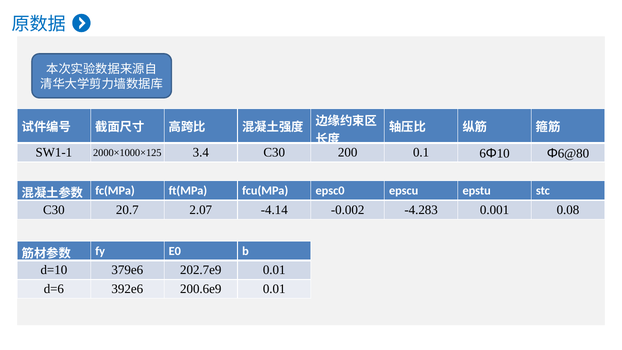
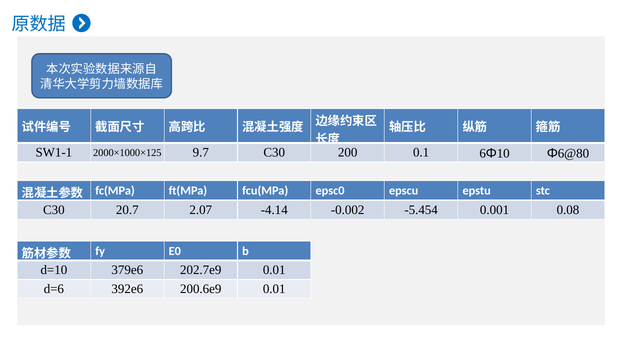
3.4: 3.4 -> 9.7
-4.283: -4.283 -> -5.454
